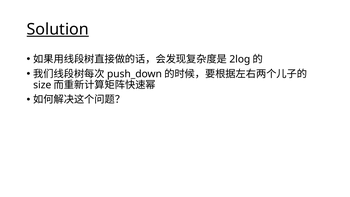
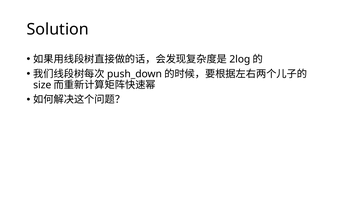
Solution underline: present -> none
